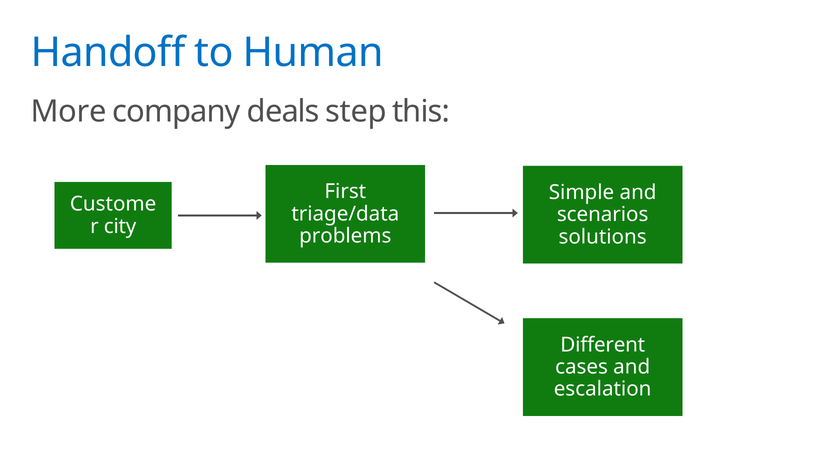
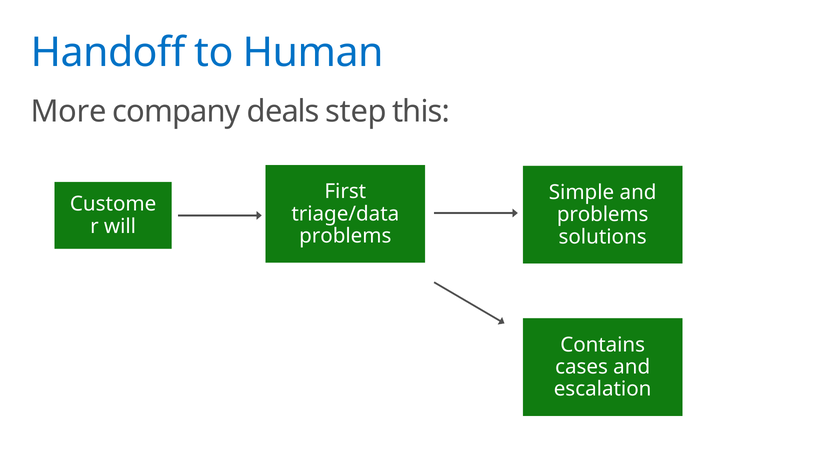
scenarios at (603, 215): scenarios -> problems
city: city -> will
Different: Different -> Contains
